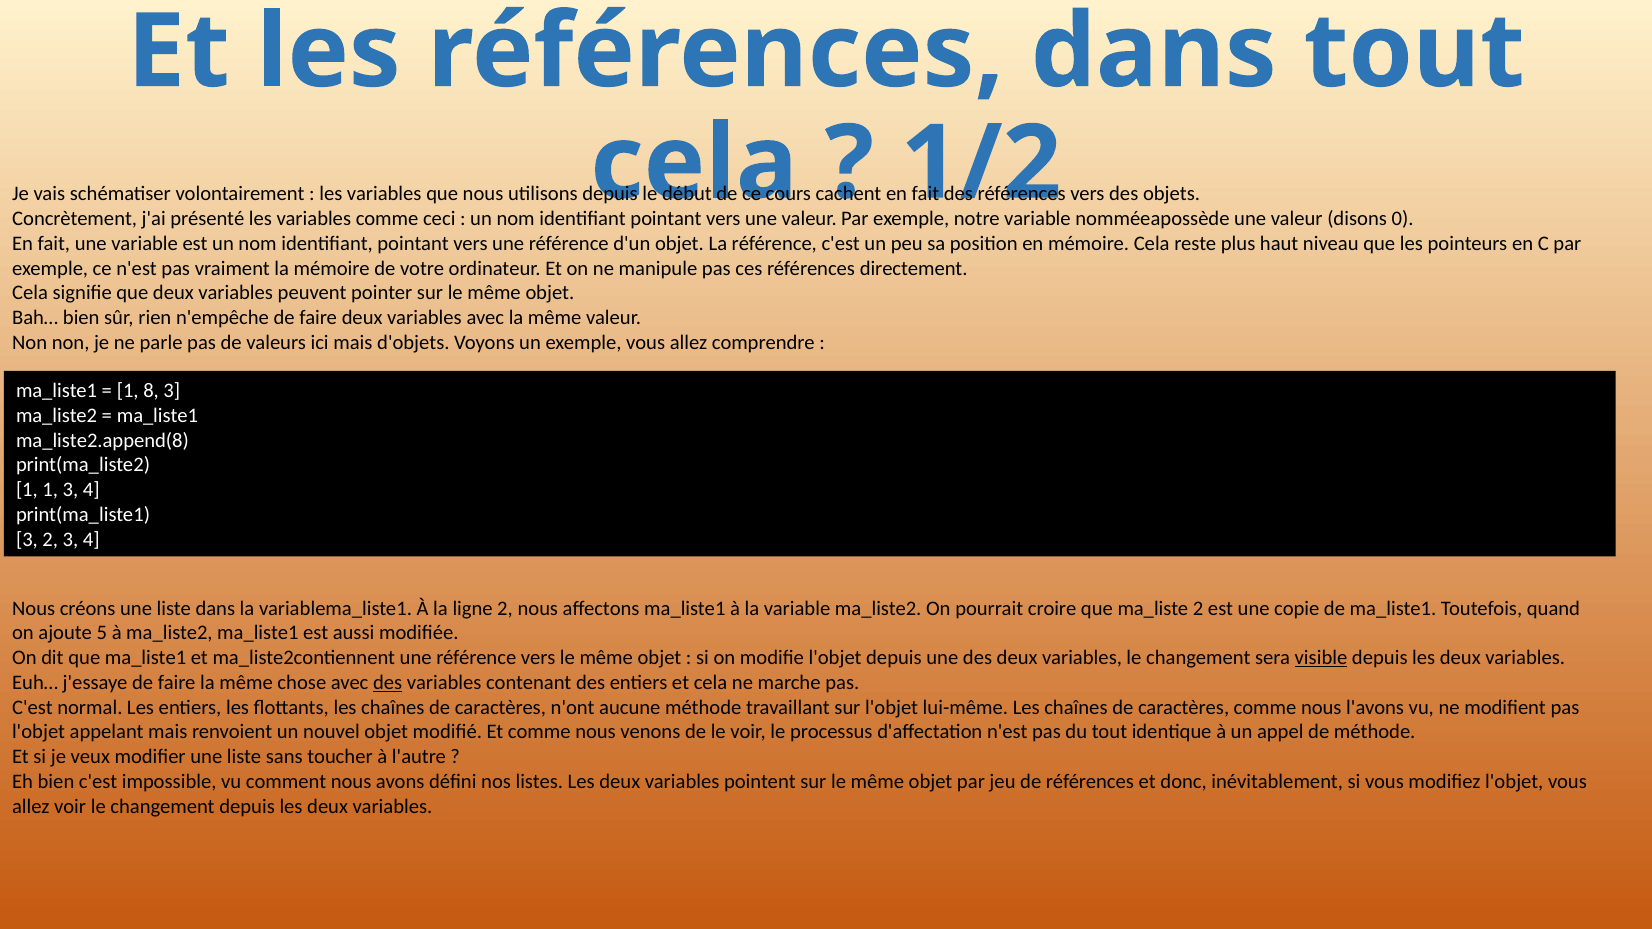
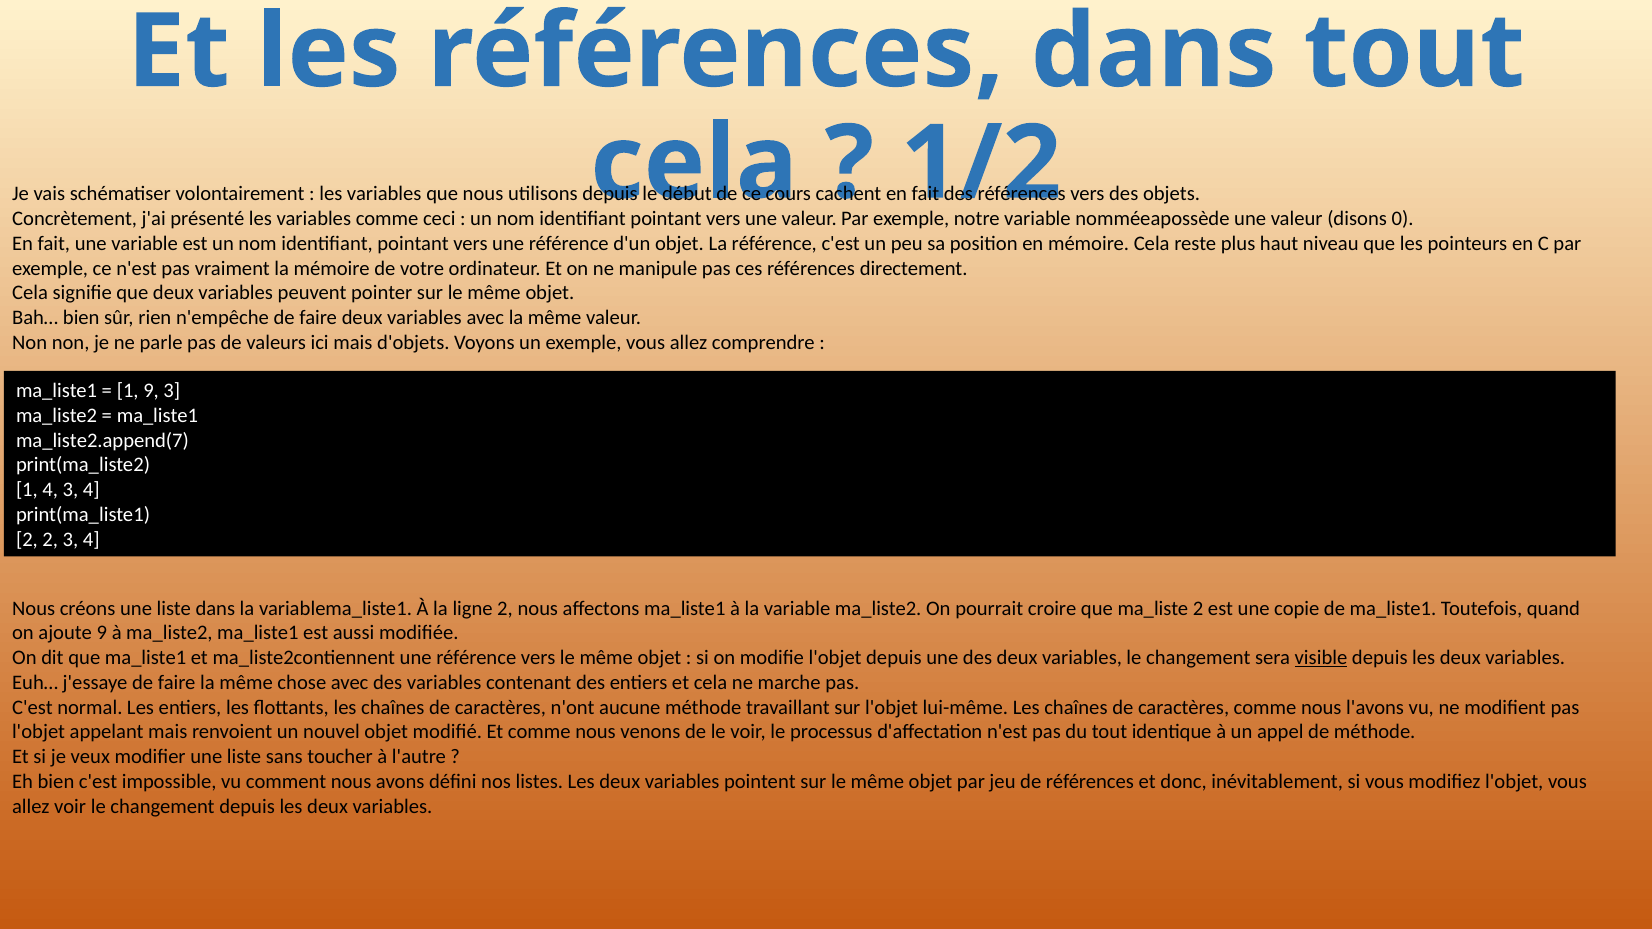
1 8: 8 -> 9
ma_liste2.append(8: ma_liste2.append(8 -> ma_liste2.append(7
1 1: 1 -> 4
3 at (27, 540): 3 -> 2
ajoute 5: 5 -> 9
des at (388, 683) underline: present -> none
